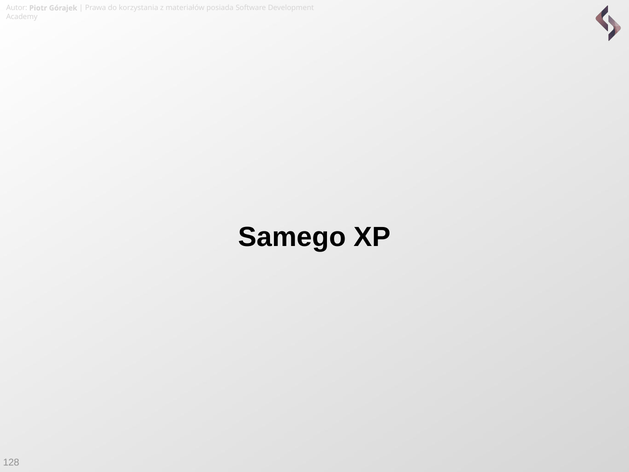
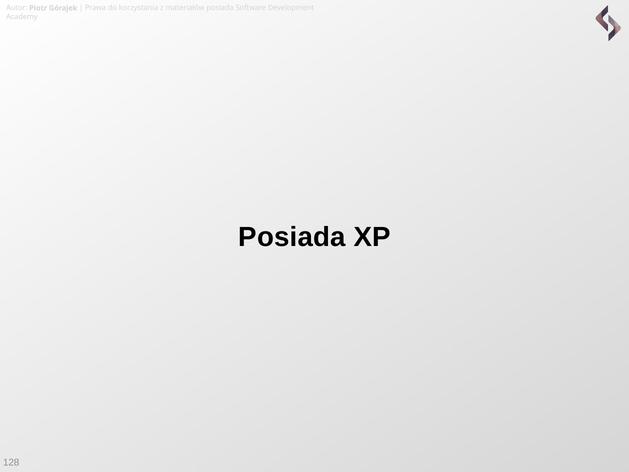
Samego at (292, 237): Samego -> Posiada
